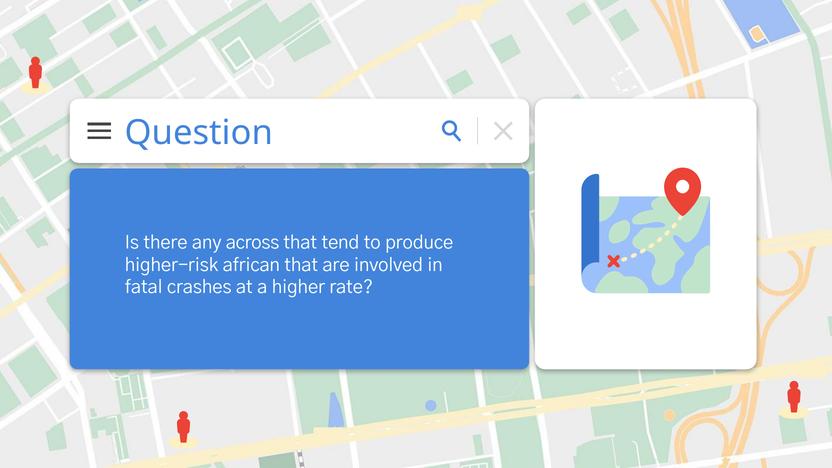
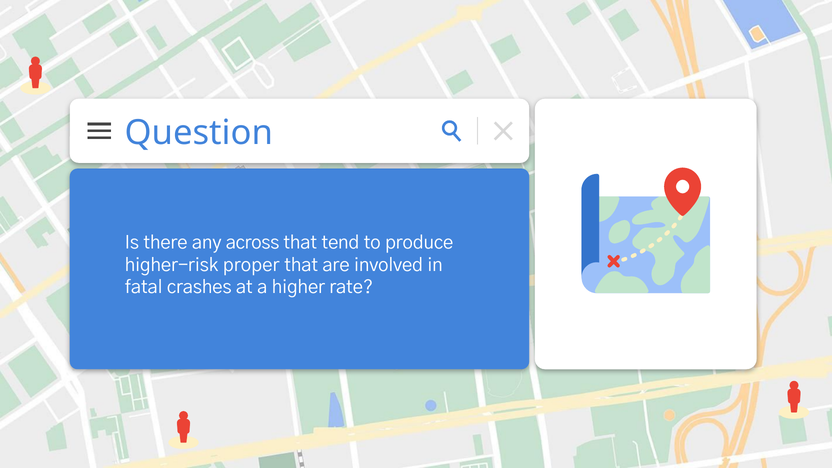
african: african -> proper
